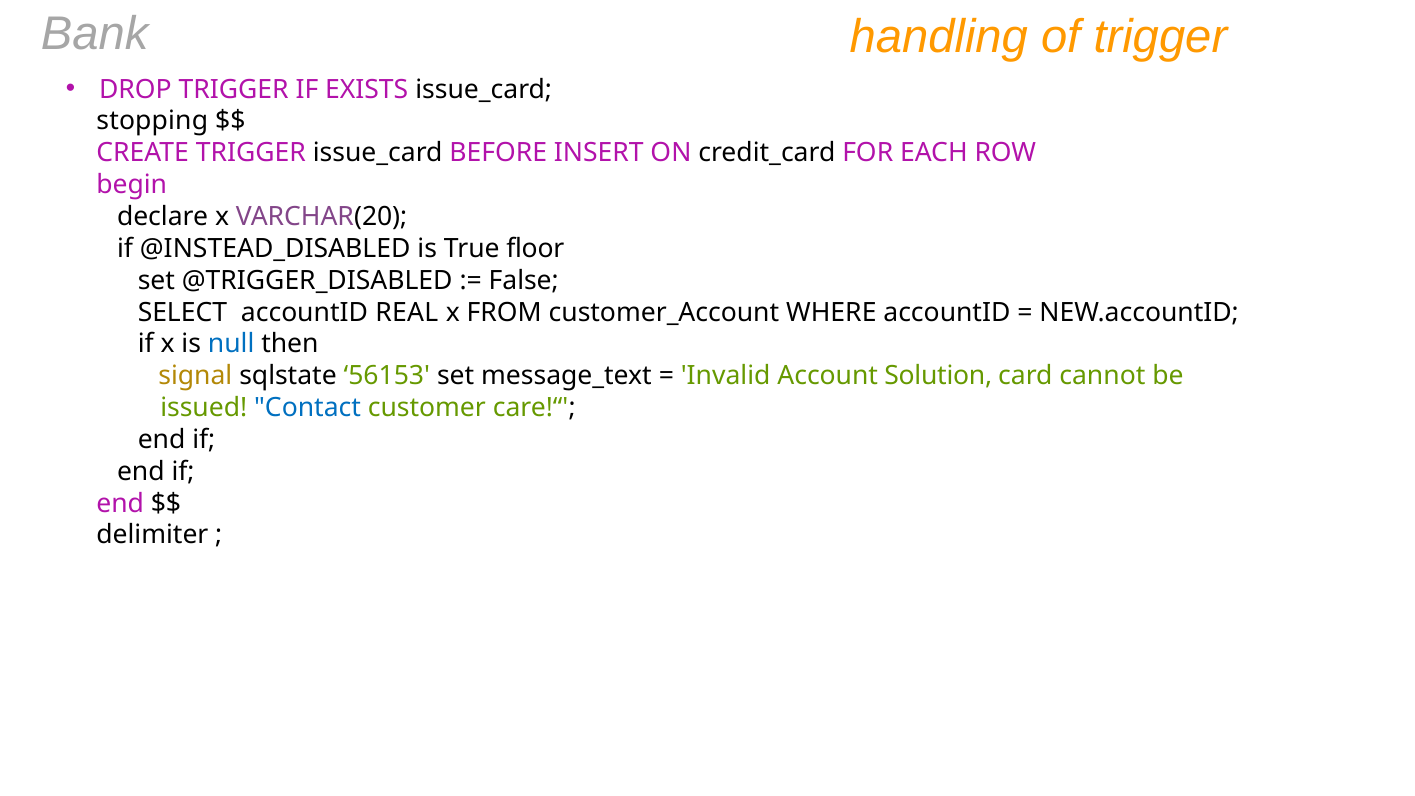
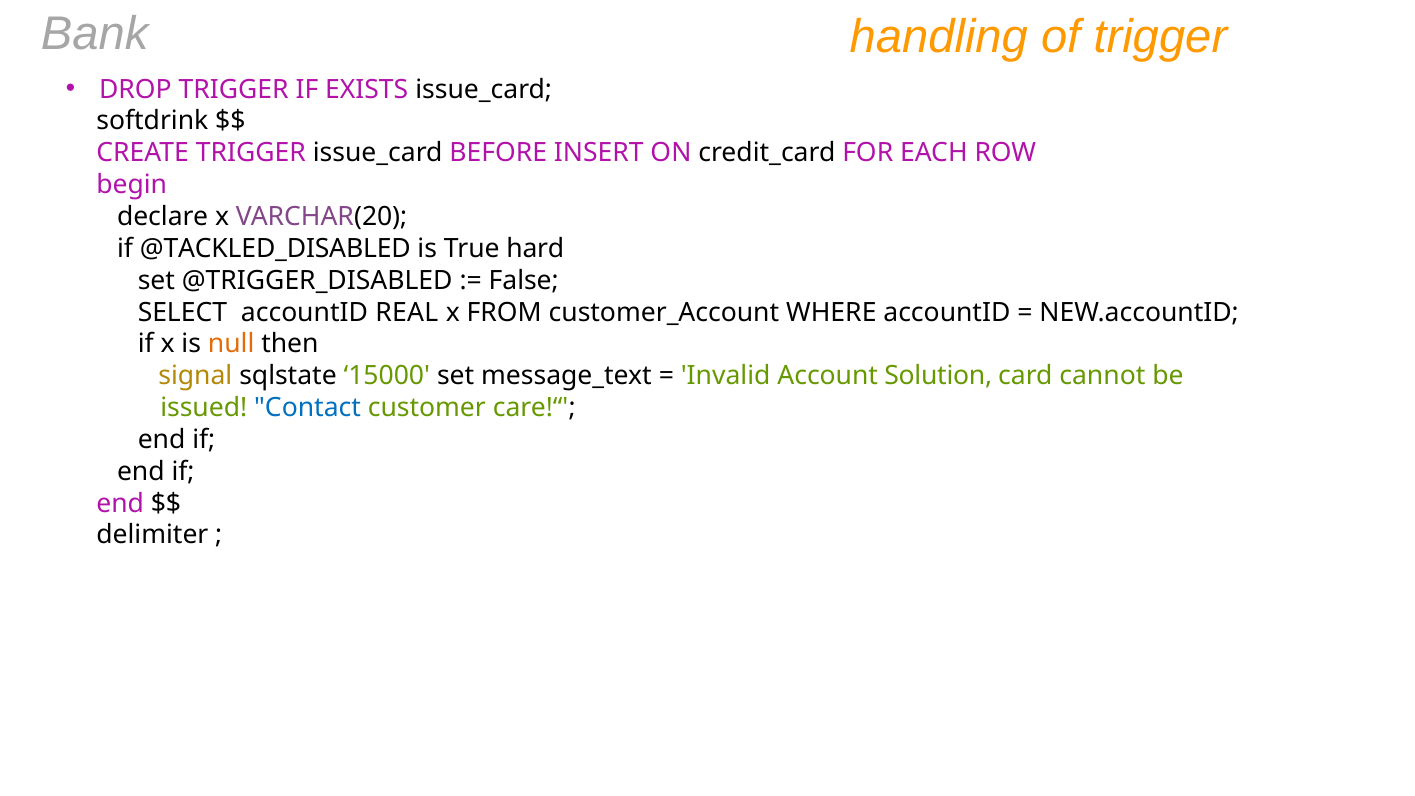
stopping: stopping -> softdrink
@INSTEAD_DISABLED: @INSTEAD_DISABLED -> @TACKLED_DISABLED
floor: floor -> hard
null colour: blue -> orange
56153: 56153 -> 15000
